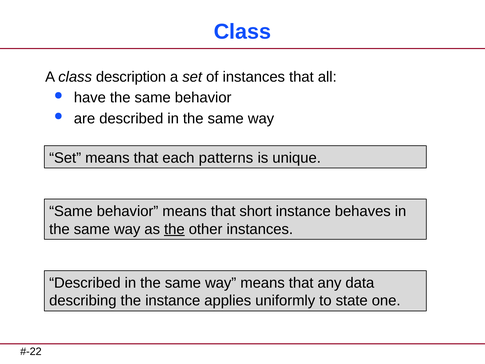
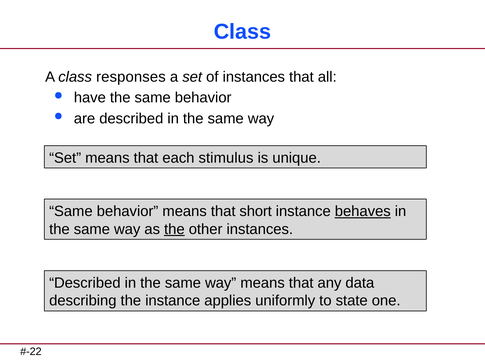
description: description -> responses
patterns: patterns -> stimulus
behaves underline: none -> present
